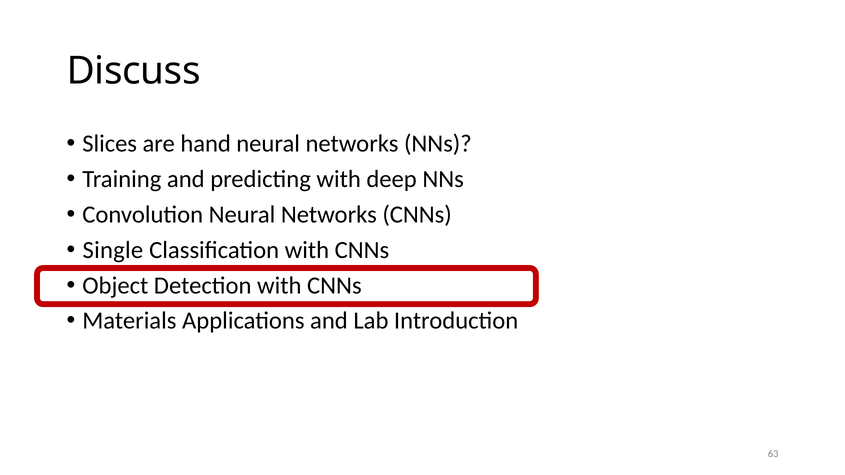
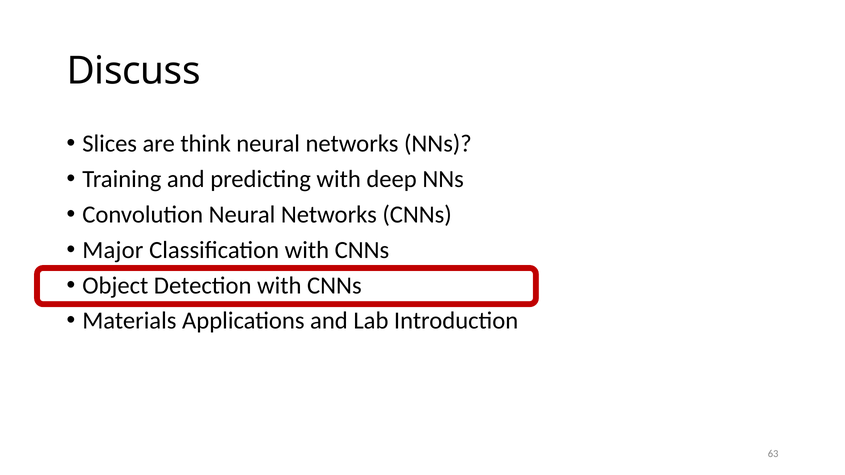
hand: hand -> think
Single: Single -> Major
